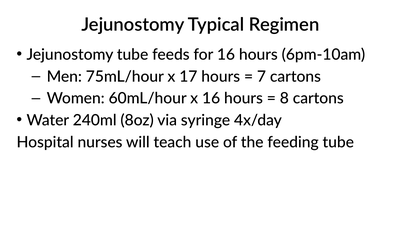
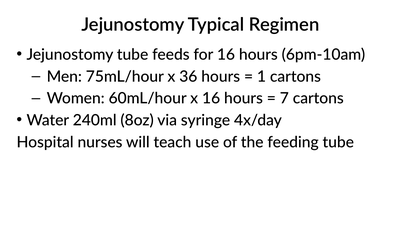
17: 17 -> 36
7: 7 -> 1
8: 8 -> 7
